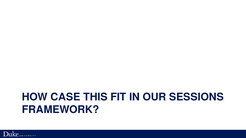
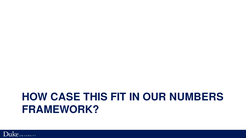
SESSIONS: SESSIONS -> NUMBERS
